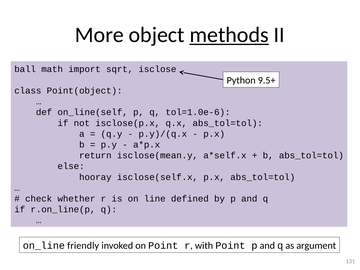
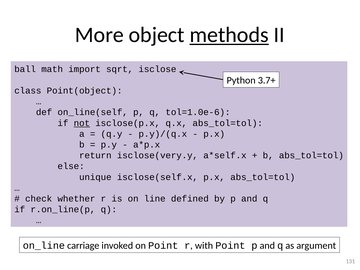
9.5+: 9.5+ -> 3.7+
not underline: none -> present
isclose(mean.y: isclose(mean.y -> isclose(very.y
hooray: hooray -> unique
friendly: friendly -> carriage
